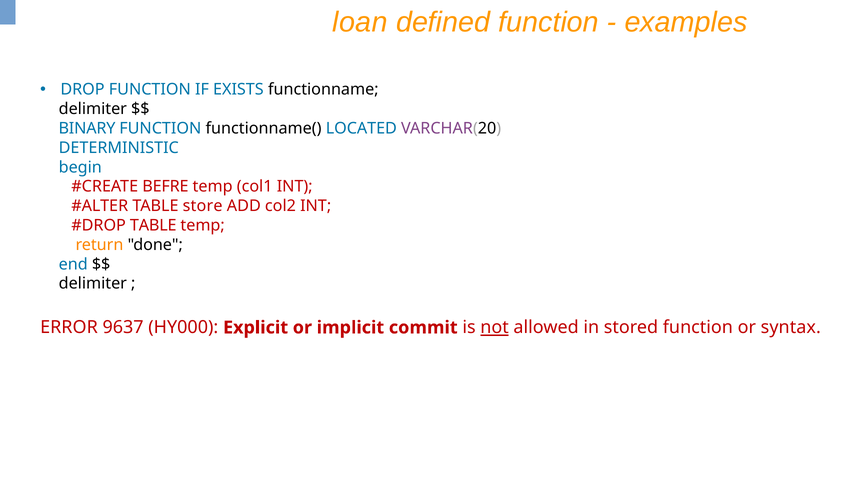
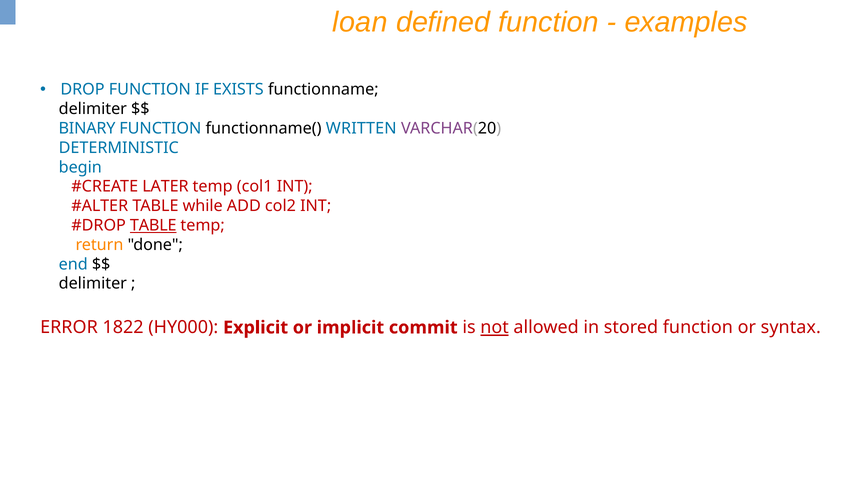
LOCATED: LOCATED -> WRITTEN
BEFRE: BEFRE -> LATER
store: store -> while
TABLE at (153, 225) underline: none -> present
9637: 9637 -> 1822
